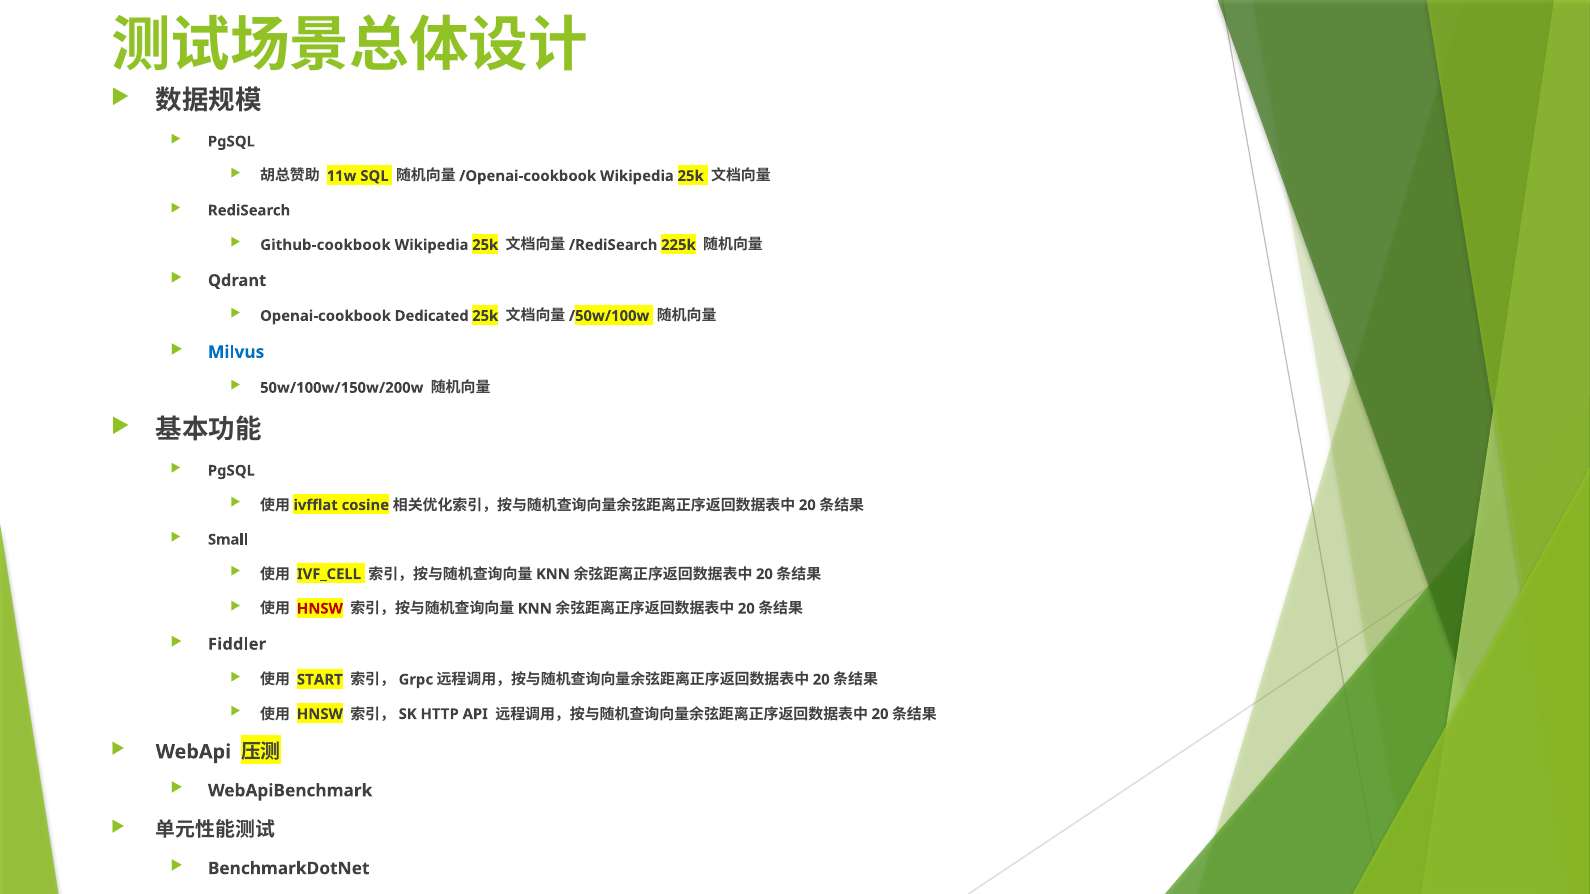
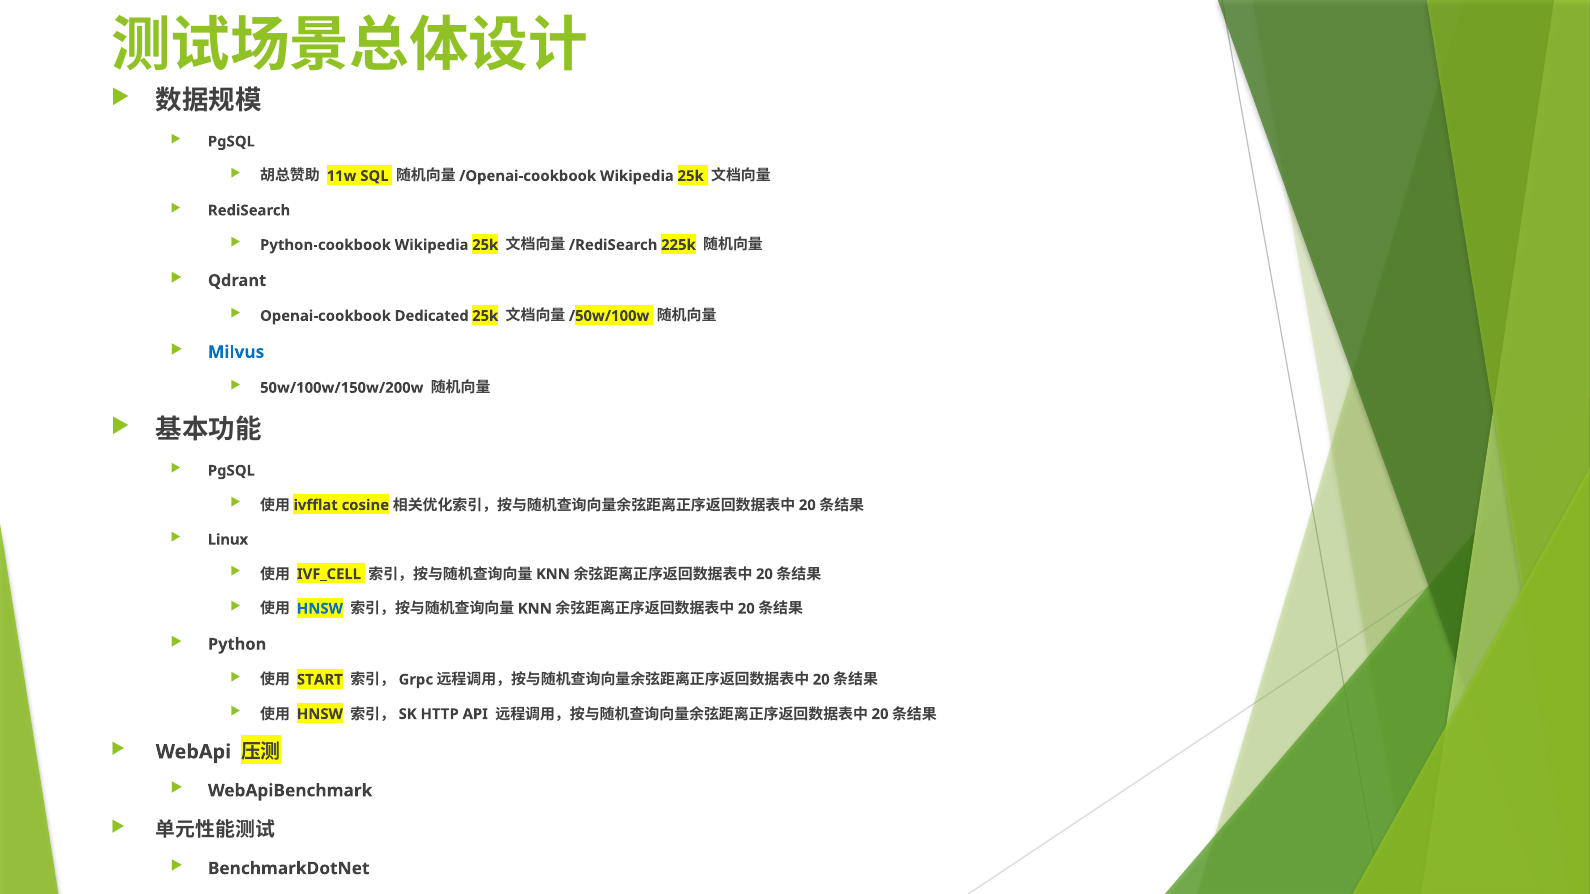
Github-cookbook: Github-cookbook -> Python-cookbook
Small: Small -> Linux
HNSW at (320, 609) colour: red -> blue
Fiddler: Fiddler -> Python
